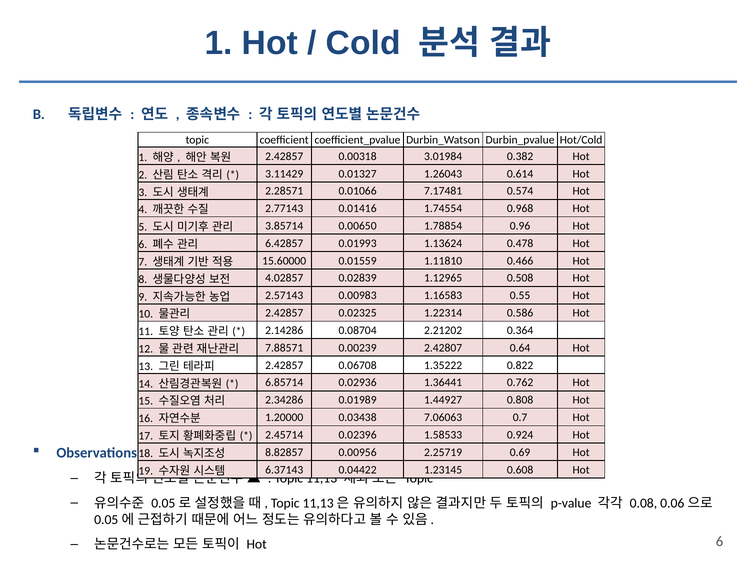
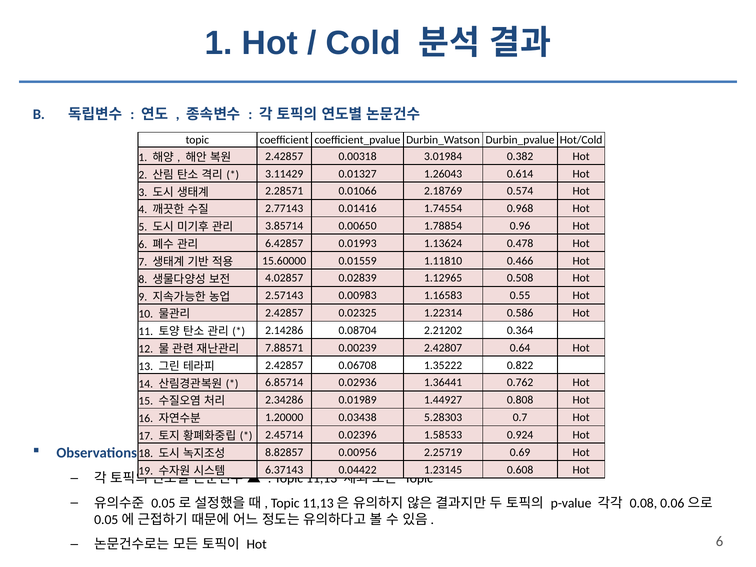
7.17481: 7.17481 -> 2.18769
7.06063: 7.06063 -> 5.28303
